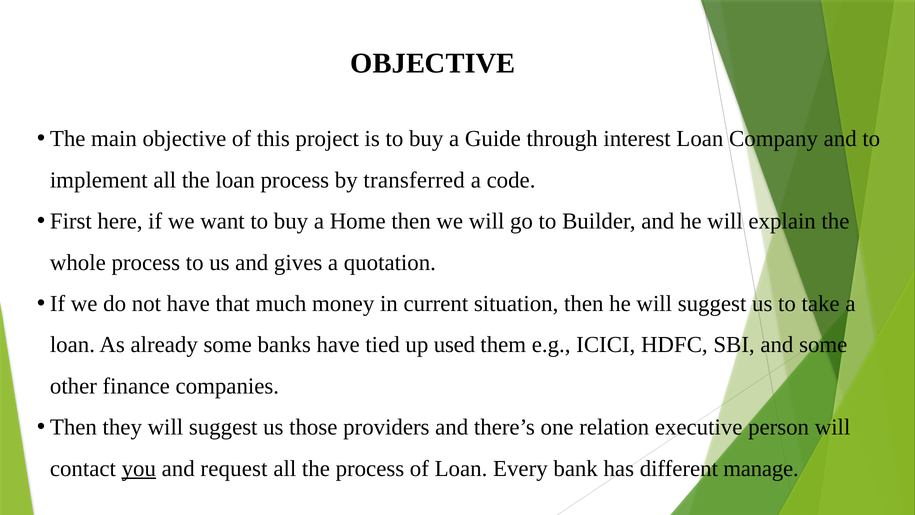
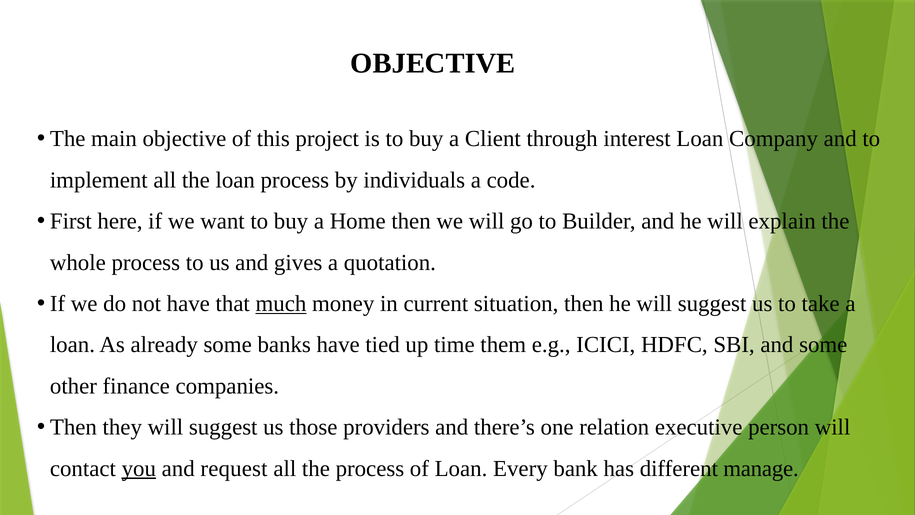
Guide: Guide -> Client
transferred: transferred -> individuals
much underline: none -> present
used: used -> time
